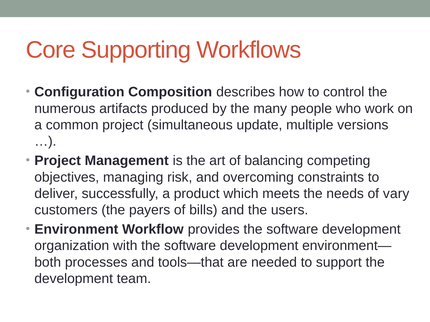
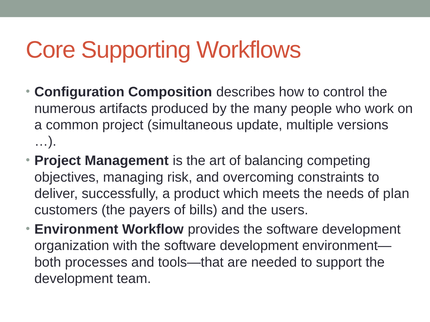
vary: vary -> plan
